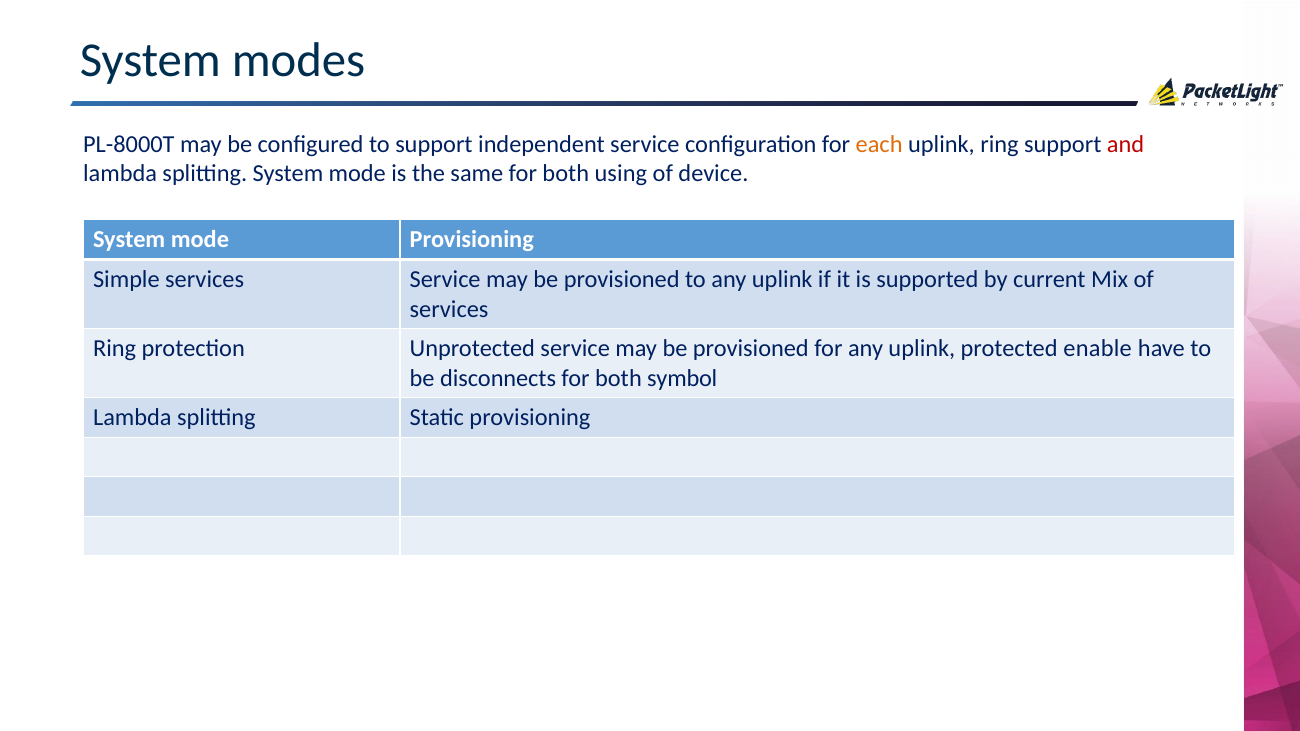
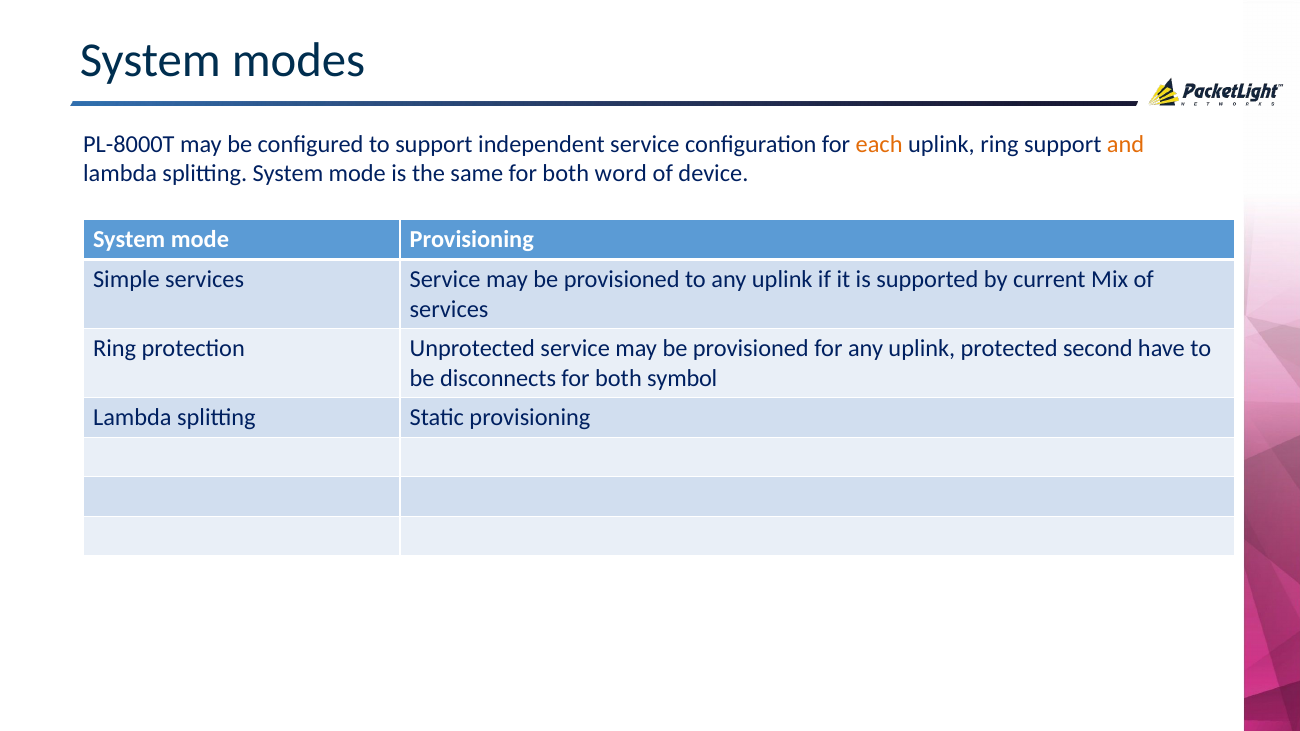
and colour: red -> orange
using: using -> word
enable: enable -> second
